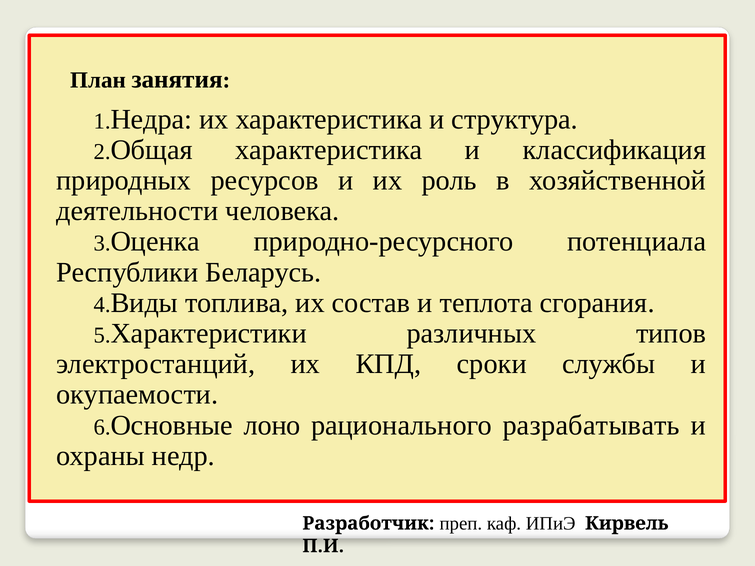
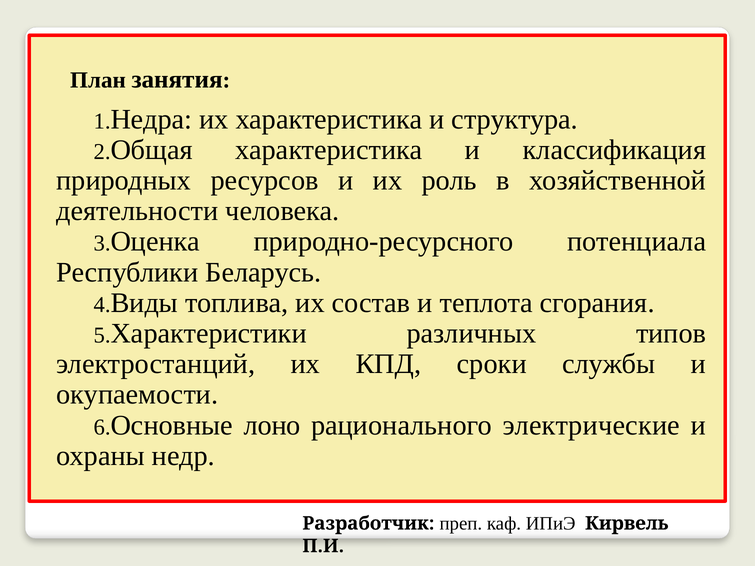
разрабатывать: разрабатывать -> электрические
